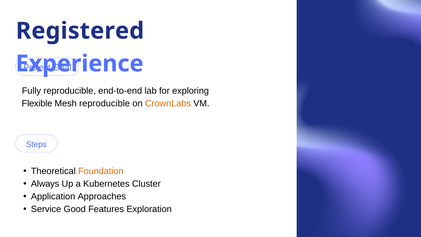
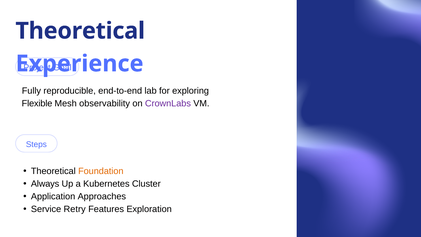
Registered at (80, 31): Registered -> Theoretical
Mesh reproducible: reproducible -> observability
CrownLabs colour: orange -> purple
Good: Good -> Retry
